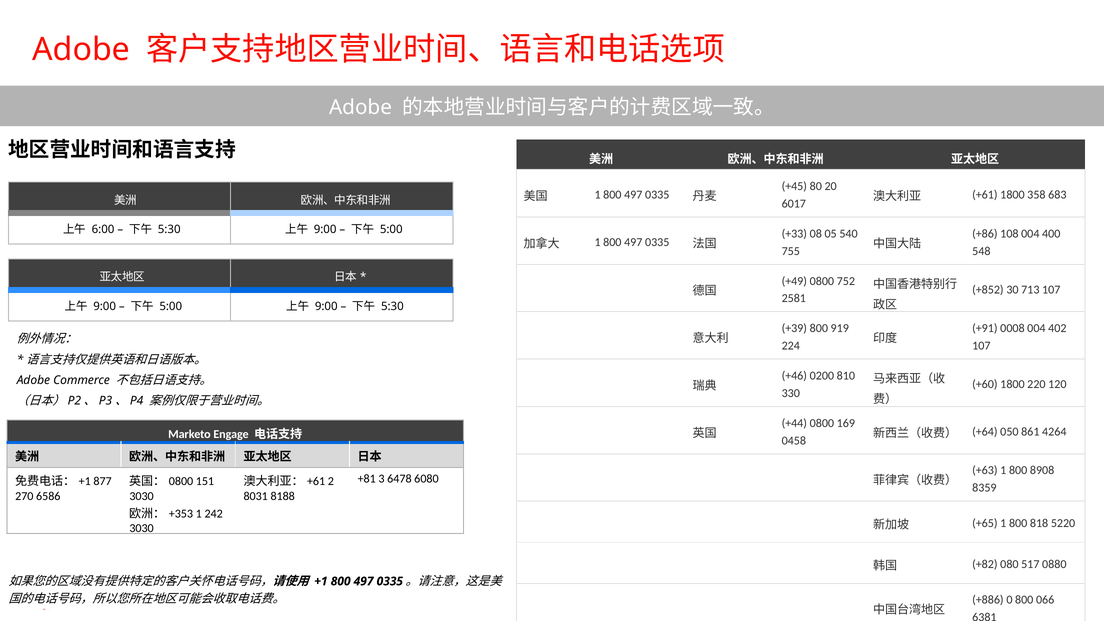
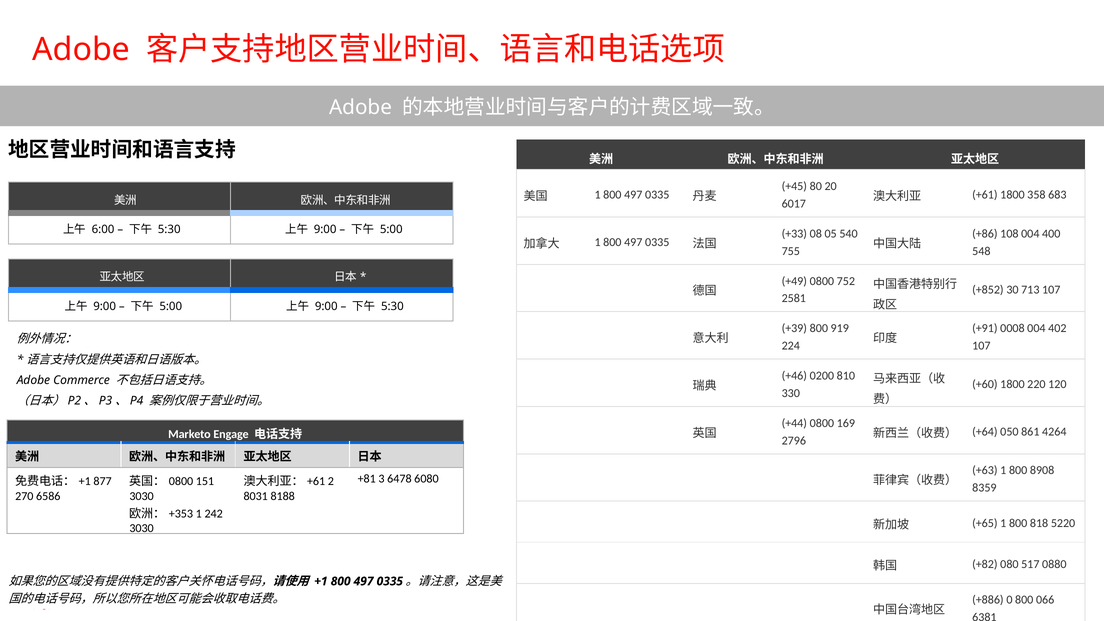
0458: 0458 -> 2796
